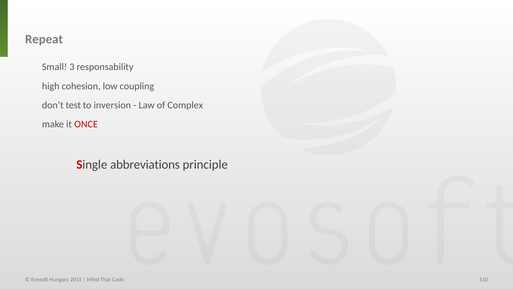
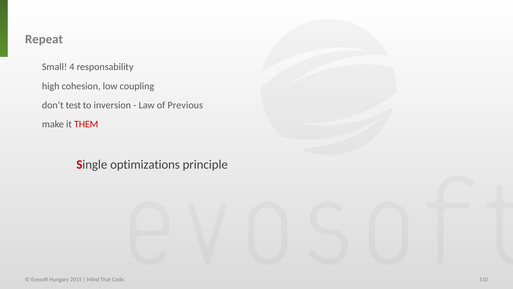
3: 3 -> 4
Complex: Complex -> Previous
ONCE: ONCE -> THEM
abbreviations: abbreviations -> optimizations
